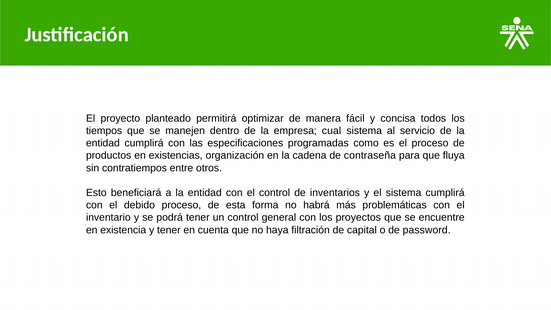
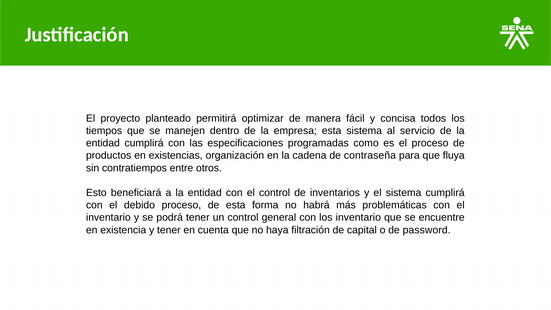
empresa cual: cual -> esta
los proyectos: proyectos -> inventario
